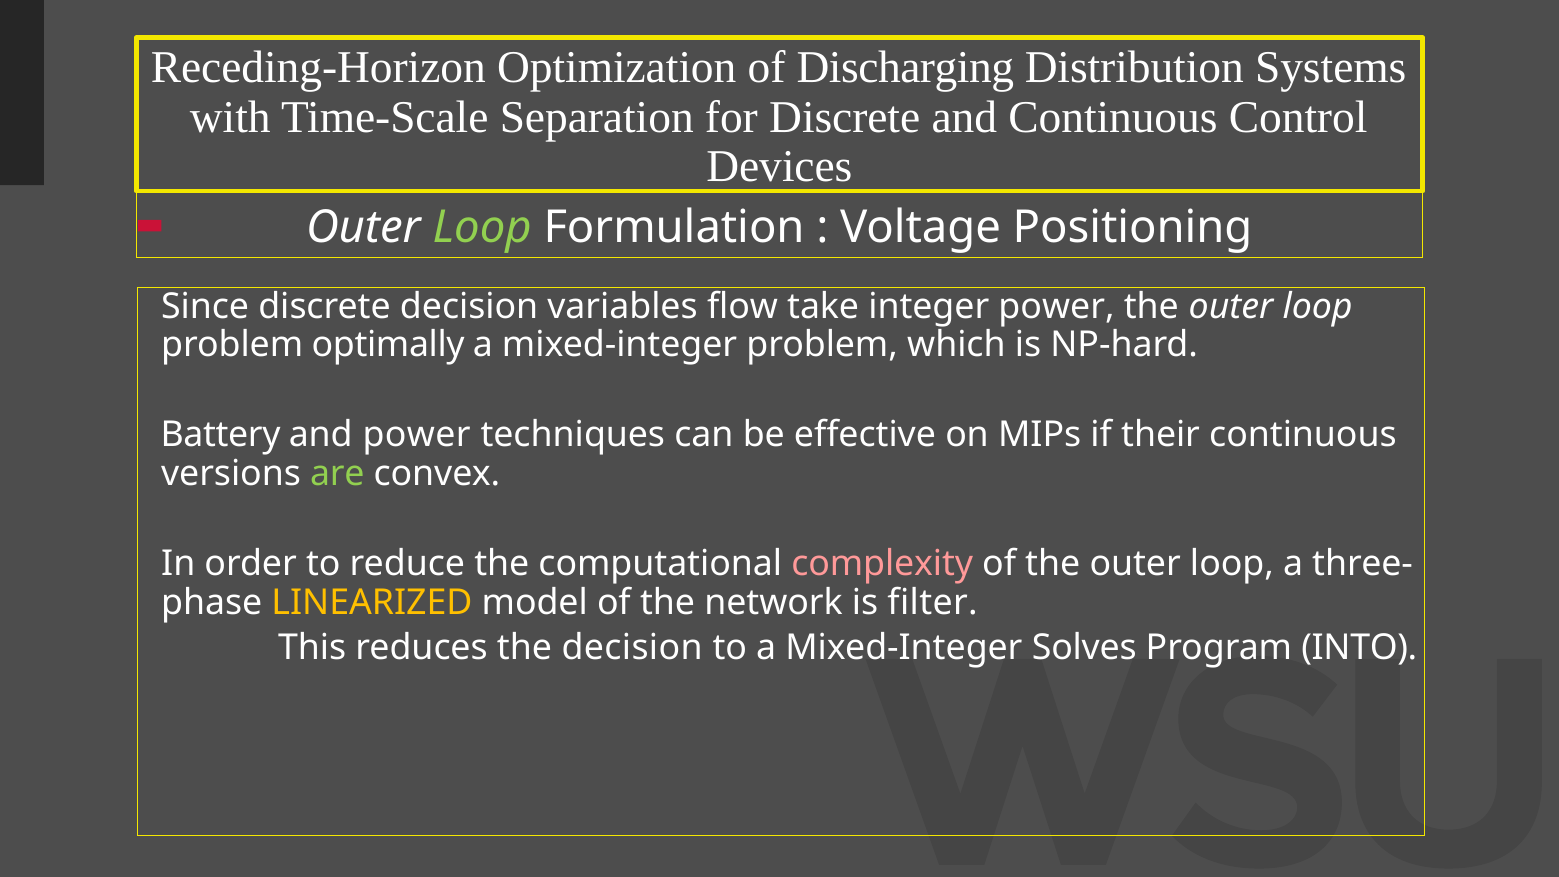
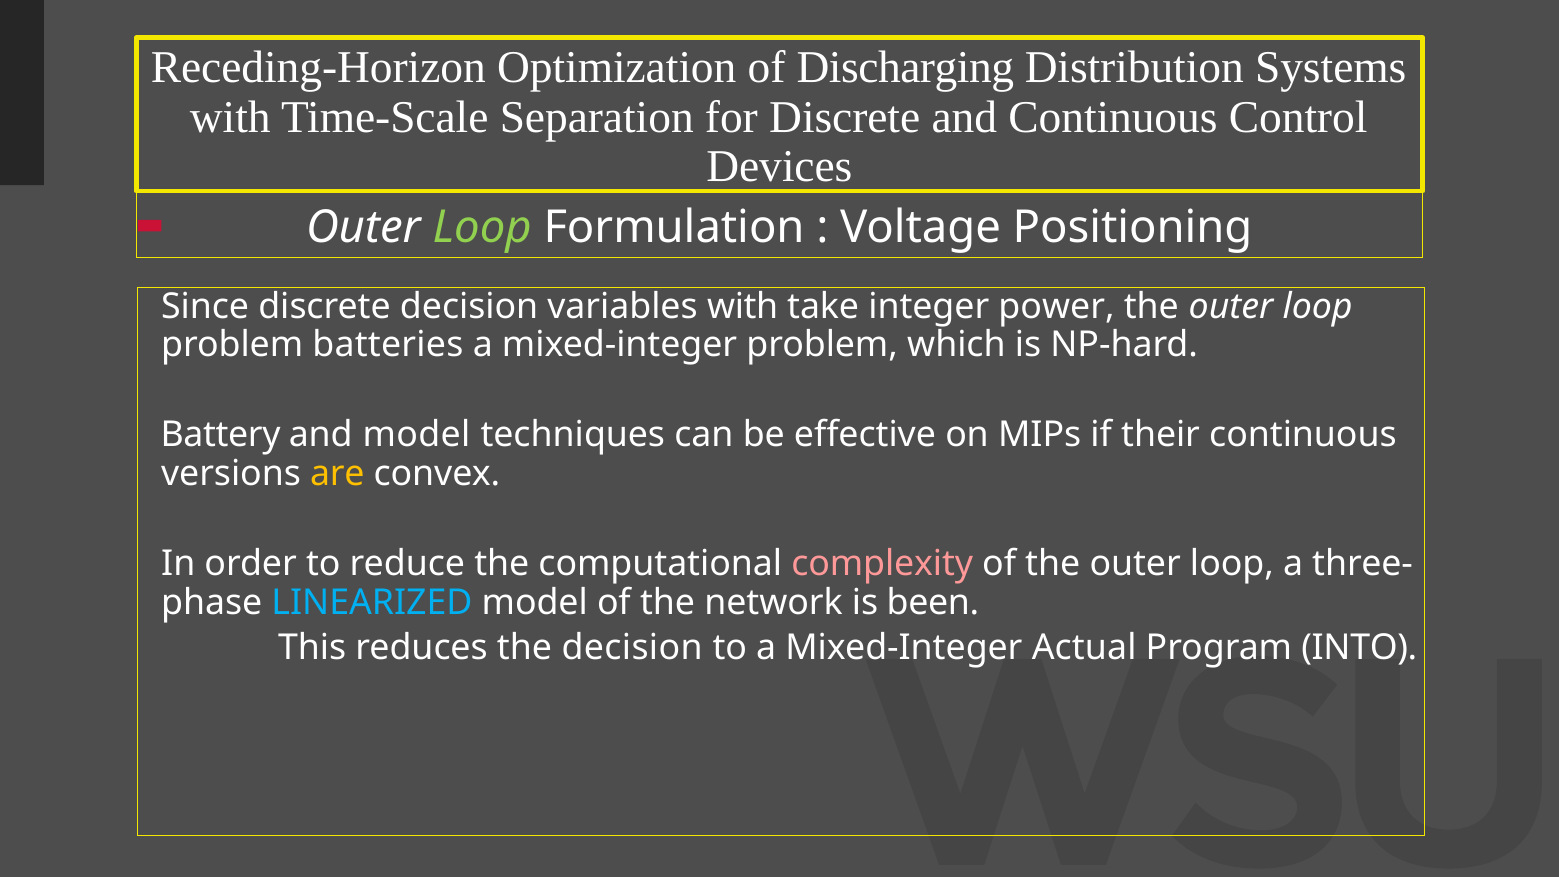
variables flow: flow -> with
optimally: optimally -> batteries
and power: power -> model
are colour: light green -> yellow
LINEARIZED colour: yellow -> light blue
filter: filter -> been
Solves: Solves -> Actual
